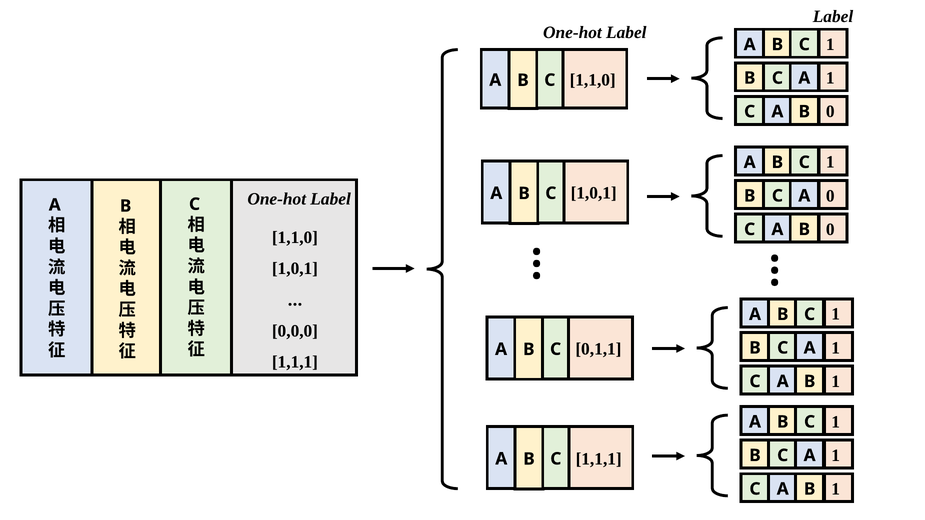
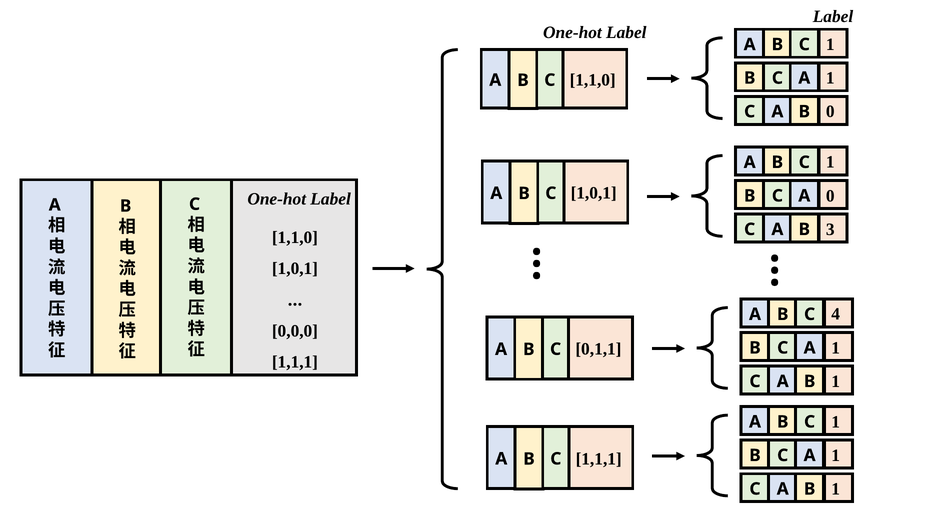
0 at (830, 229): 0 -> 3
1 at (836, 314): 1 -> 4
